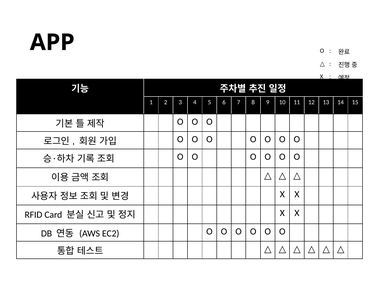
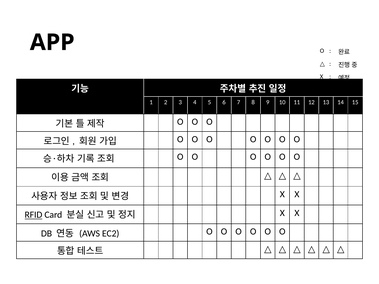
RFID underline: none -> present
